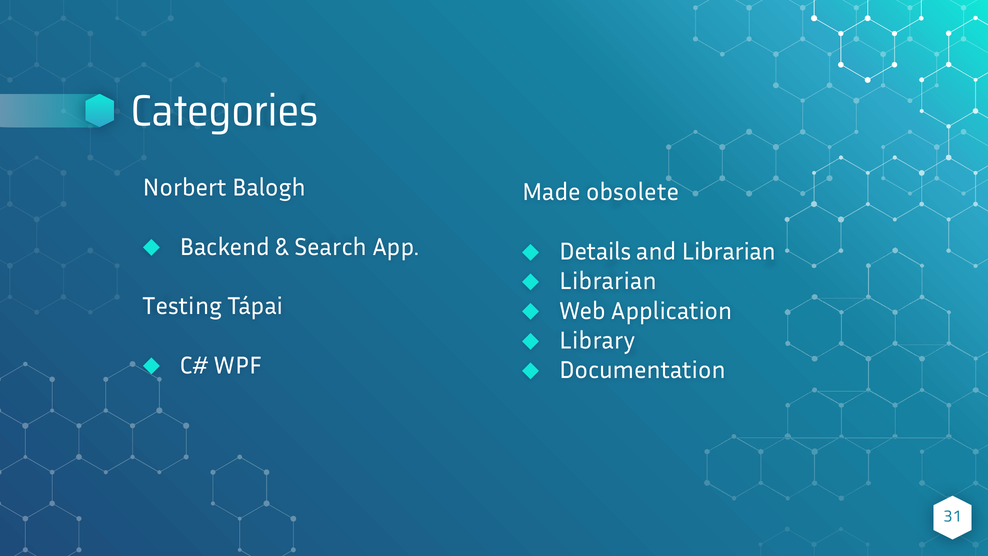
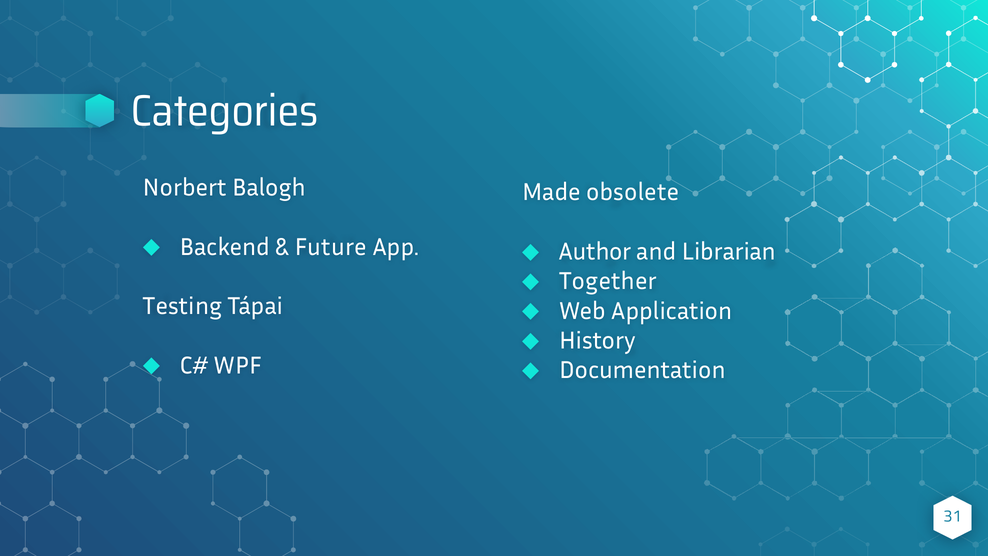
Search: Search -> Future
Details: Details -> Author
Librarian at (608, 281): Librarian -> Together
Library: Library -> History
